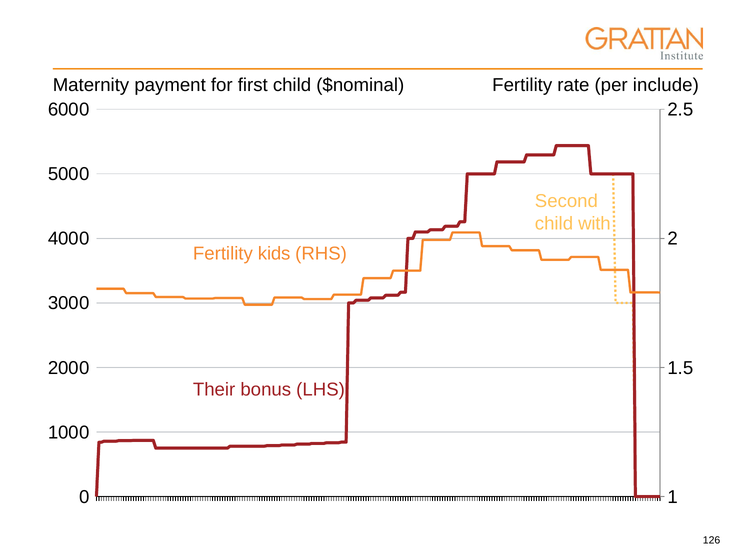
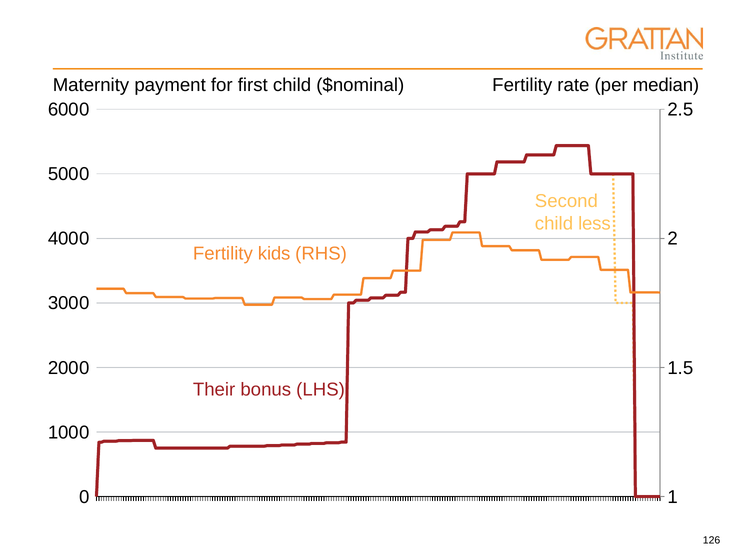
include: include -> median
with: with -> less
